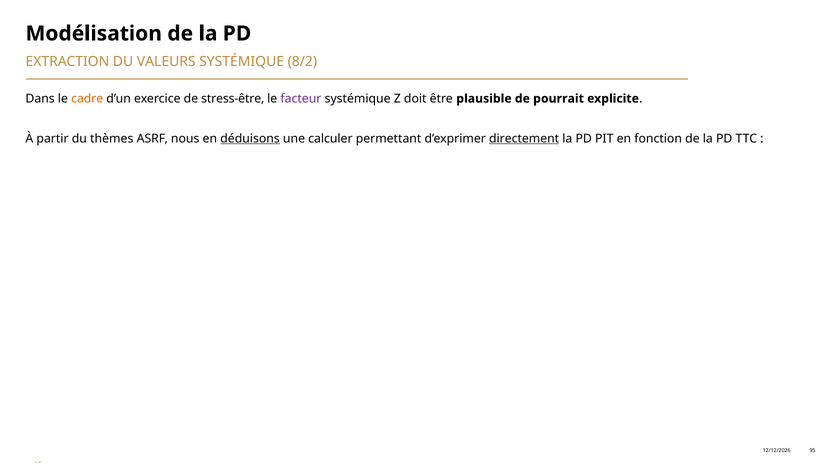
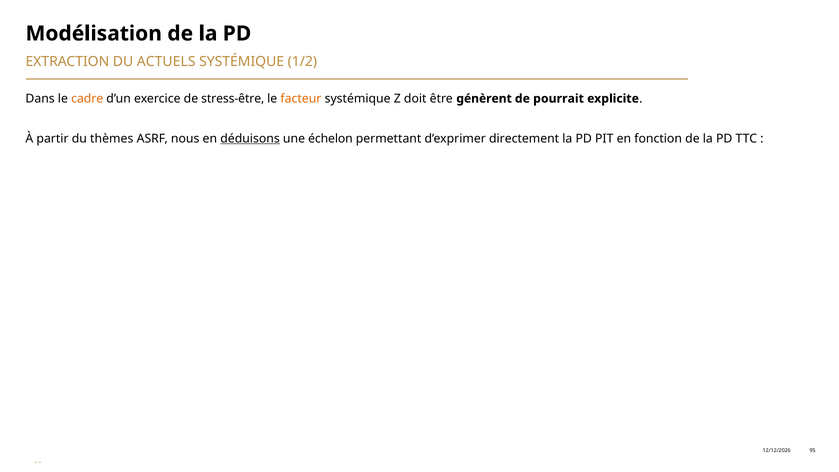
VALEURS: VALEURS -> ACTUELS
8/2: 8/2 -> 1/2
facteur colour: purple -> orange
plausible: plausible -> génèrent
calculer: calculer -> échelon
directement underline: present -> none
